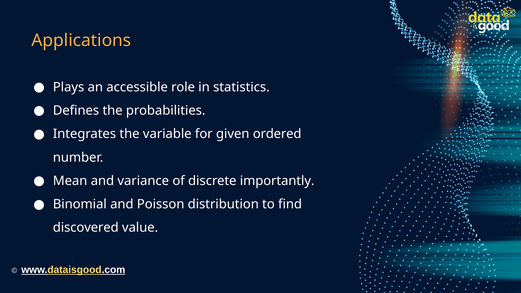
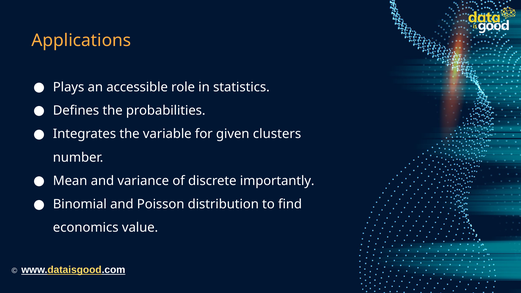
ordered: ordered -> clusters
discovered: discovered -> economics
